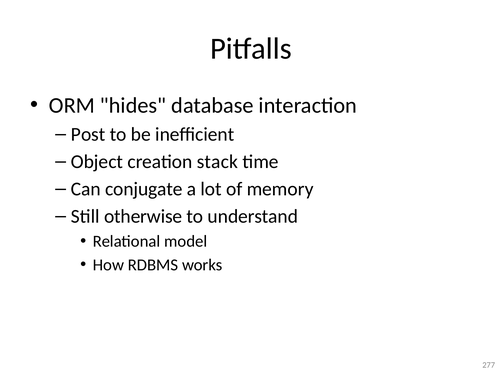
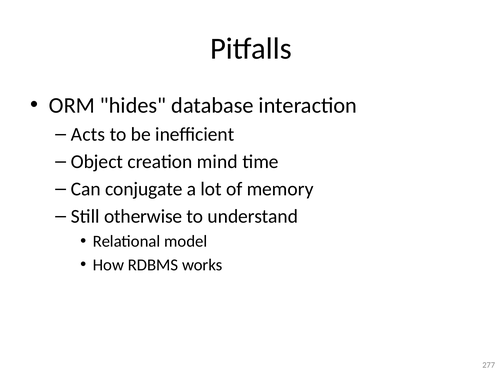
Post: Post -> Acts
stack: stack -> mind
